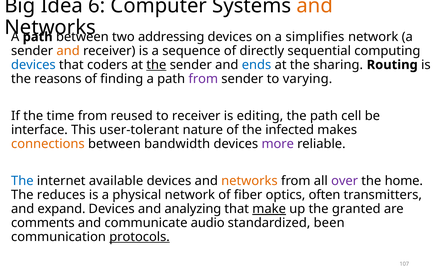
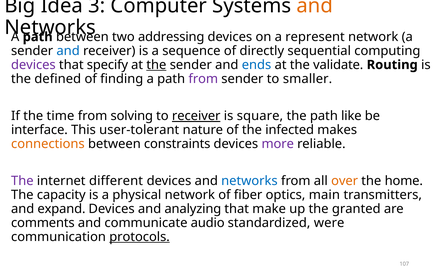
6: 6 -> 3
simplifies: simplifies -> represent
and at (68, 51) colour: orange -> blue
devices at (33, 65) colour: blue -> purple
coders: coders -> specify
sharing: sharing -> validate
reasons: reasons -> defined
varying: varying -> smaller
reused: reused -> solving
receiver at (196, 116) underline: none -> present
editing: editing -> square
cell: cell -> like
bandwidth: bandwidth -> constraints
The at (22, 181) colour: blue -> purple
available: available -> different
networks at (249, 181) colour: orange -> blue
over colour: purple -> orange
reduces: reduces -> capacity
often: often -> main
make underline: present -> none
been: been -> were
